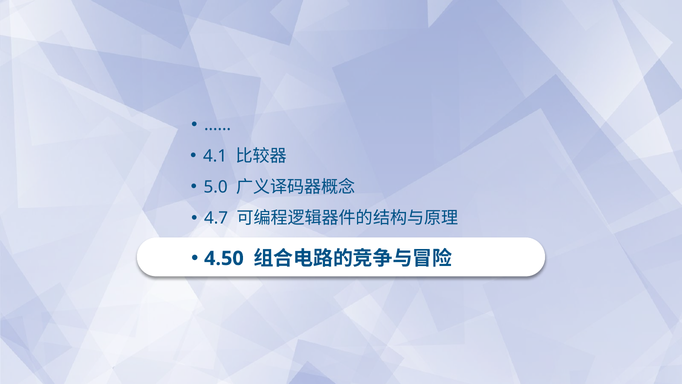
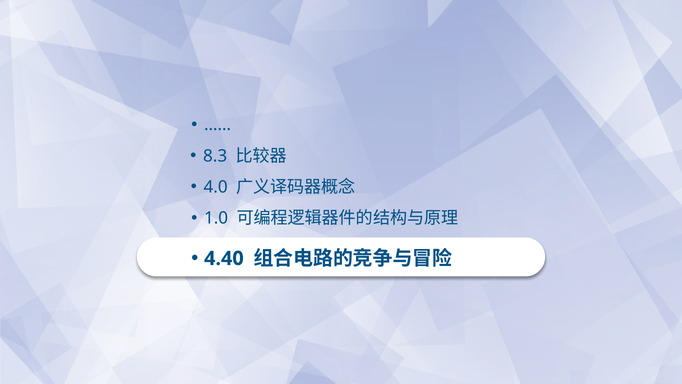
4.1: 4.1 -> 8.3
5.0: 5.0 -> 4.0
4.7: 4.7 -> 1.0
4.50: 4.50 -> 4.40
